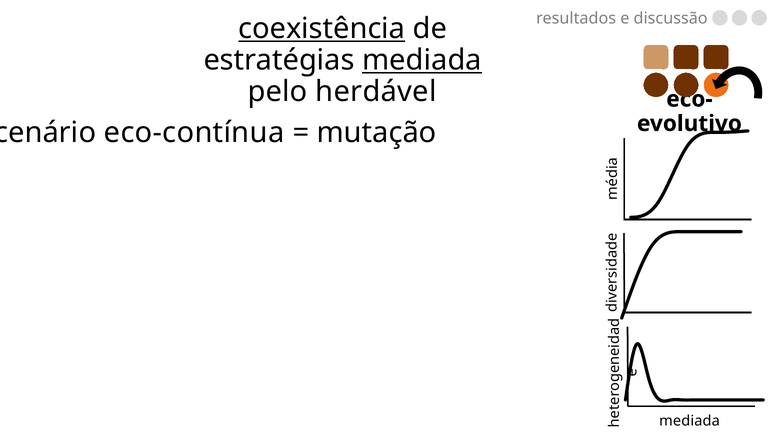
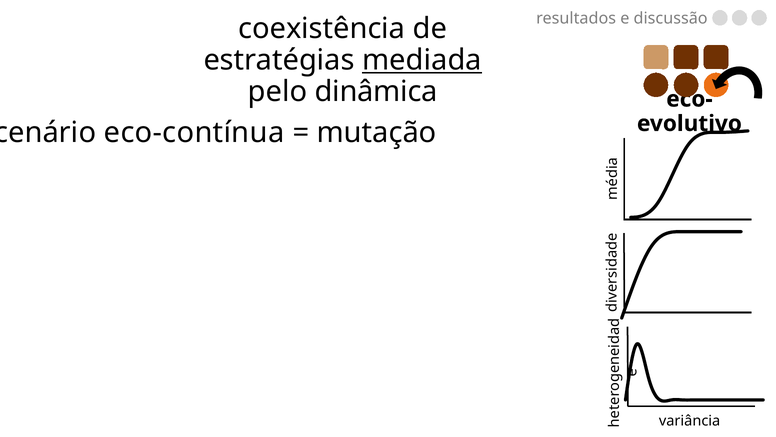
coexistência underline: present -> none
herdável: herdável -> dinâmica
mediada at (690, 420): mediada -> variância
